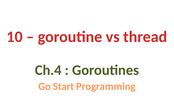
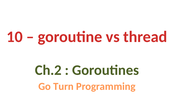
Ch.4: Ch.4 -> Ch.2
Start: Start -> Turn
